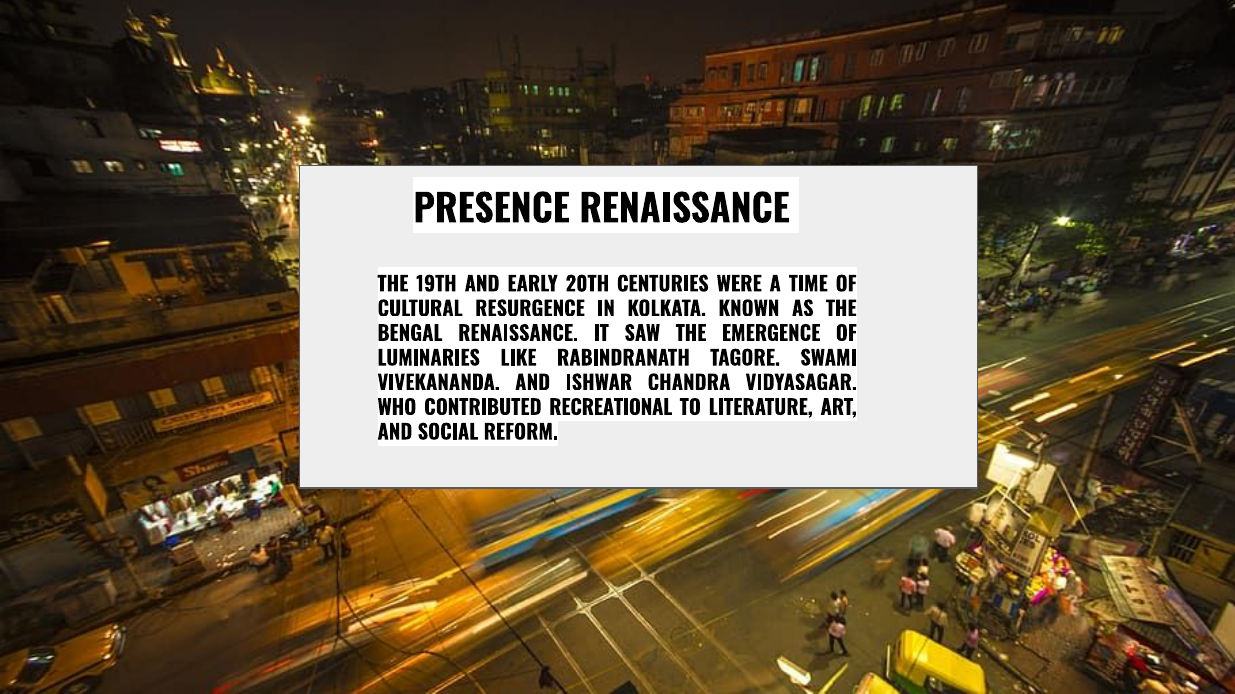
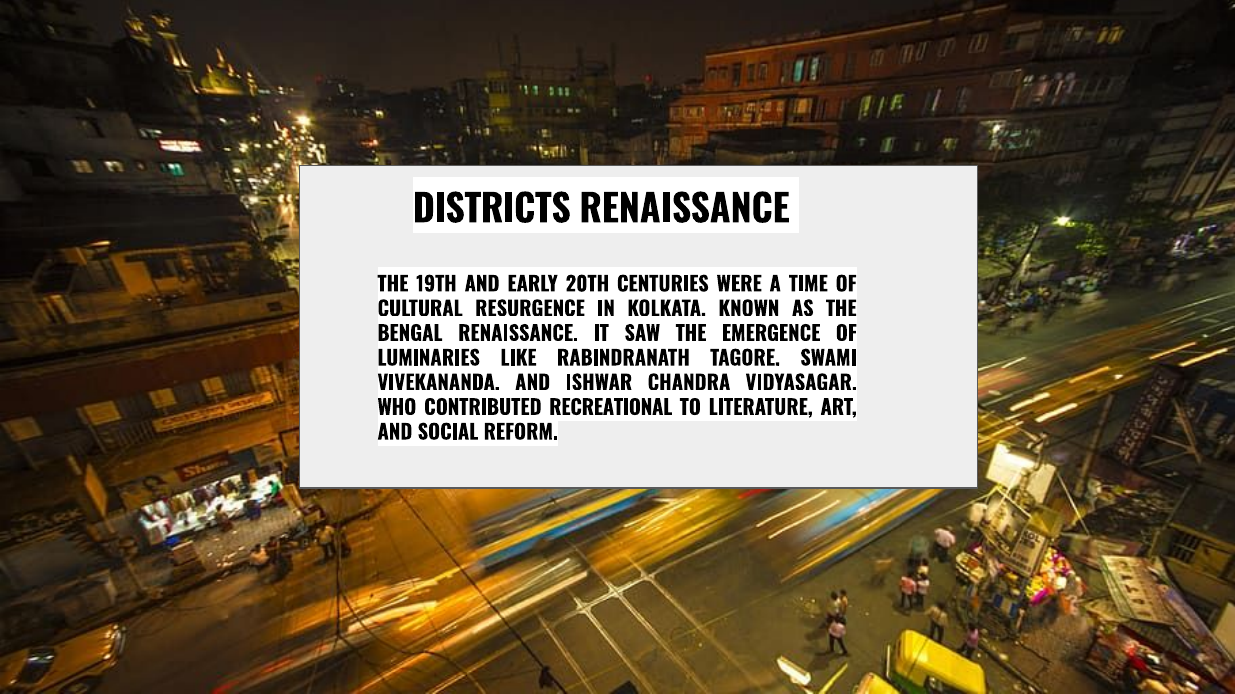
PRESENCE: PRESENCE -> DISTRICTS
